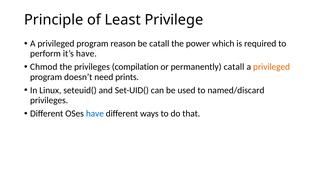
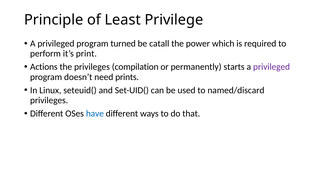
reason: reason -> turned
it’s have: have -> print
Chmod: Chmod -> Actions
permanently catall: catall -> starts
privileged at (272, 67) colour: orange -> purple
